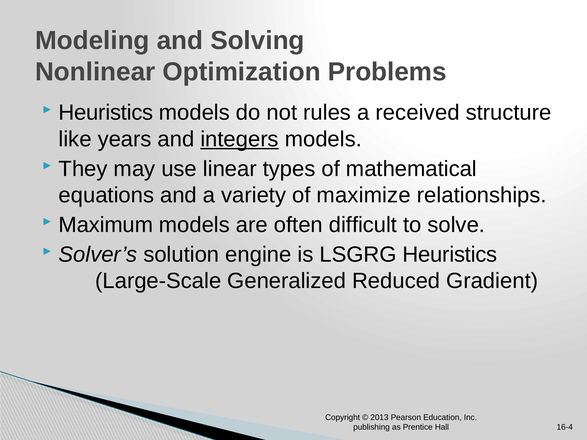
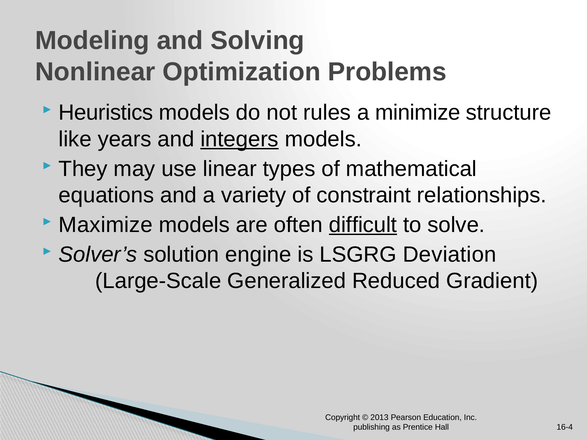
received: received -> minimize
maximize: maximize -> constraint
Maximum: Maximum -> Maximize
difficult underline: none -> present
LSGRG Heuristics: Heuristics -> Deviation
